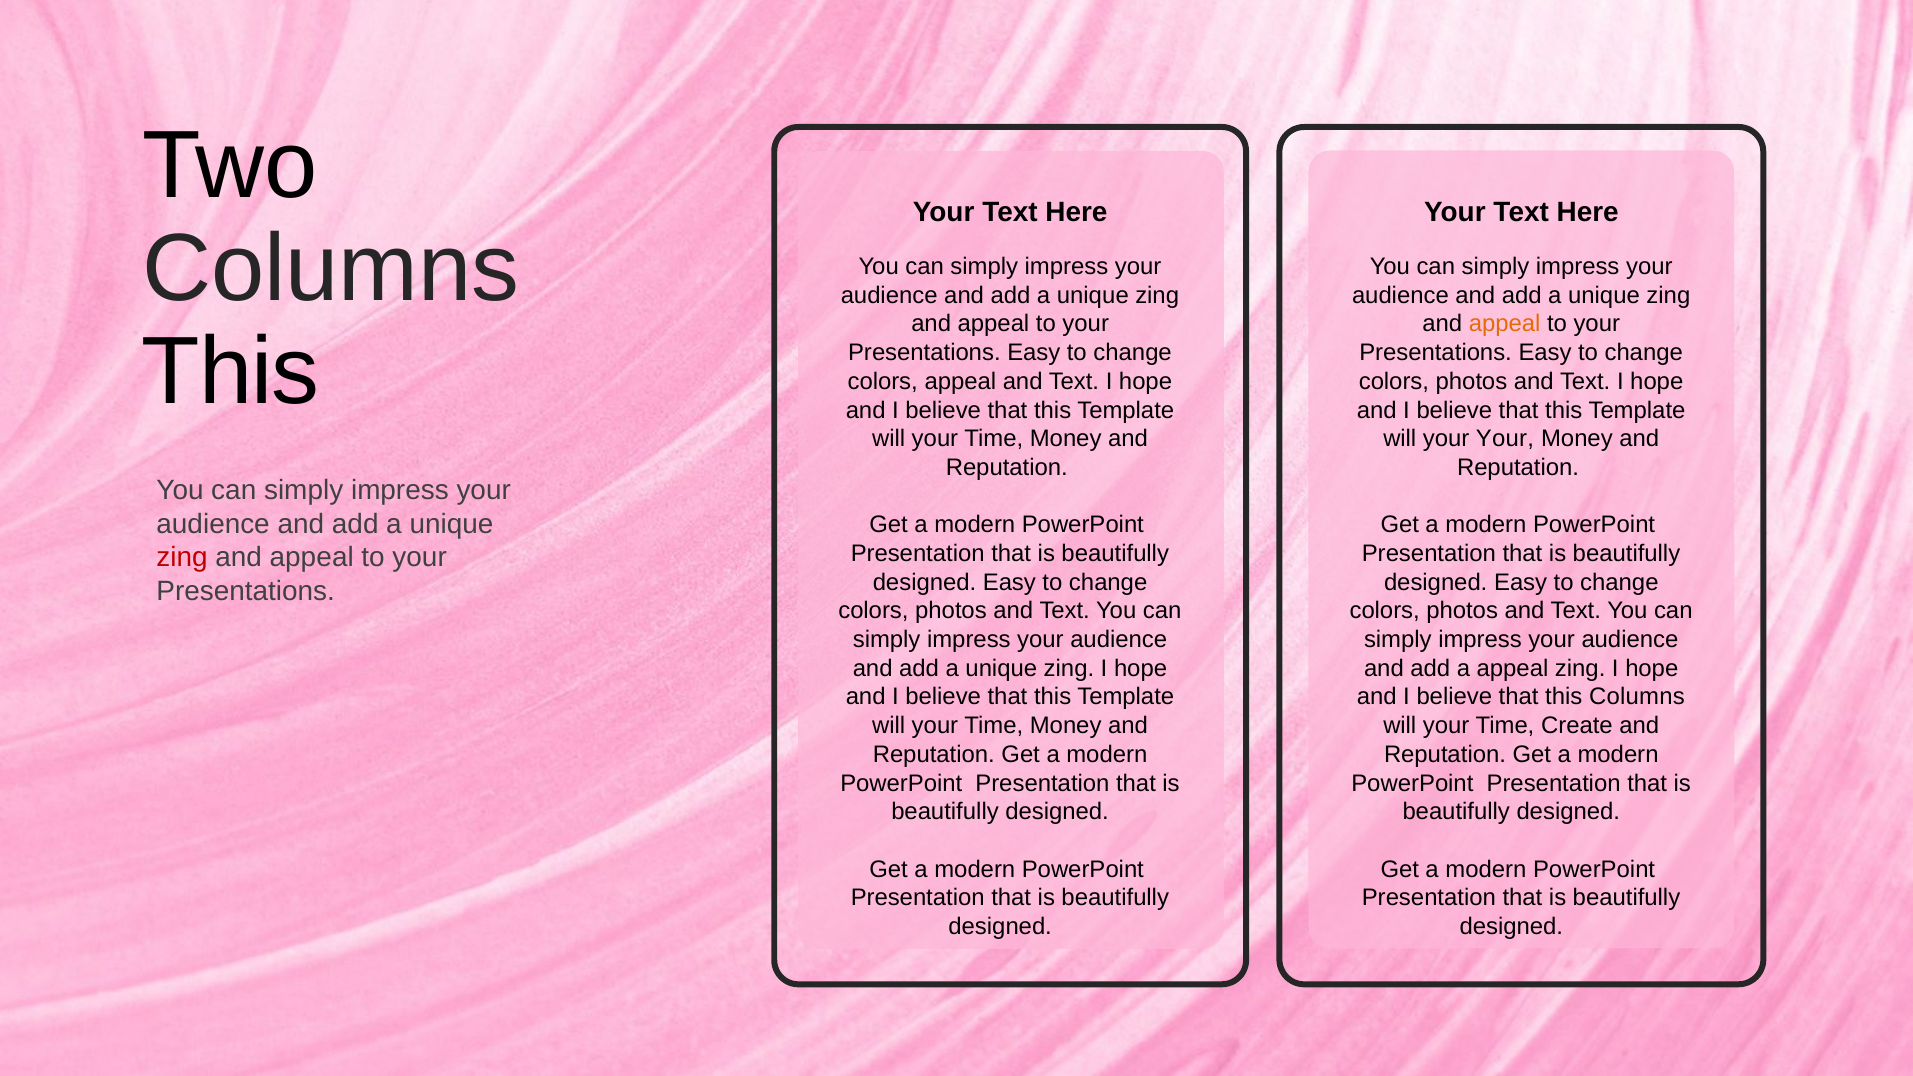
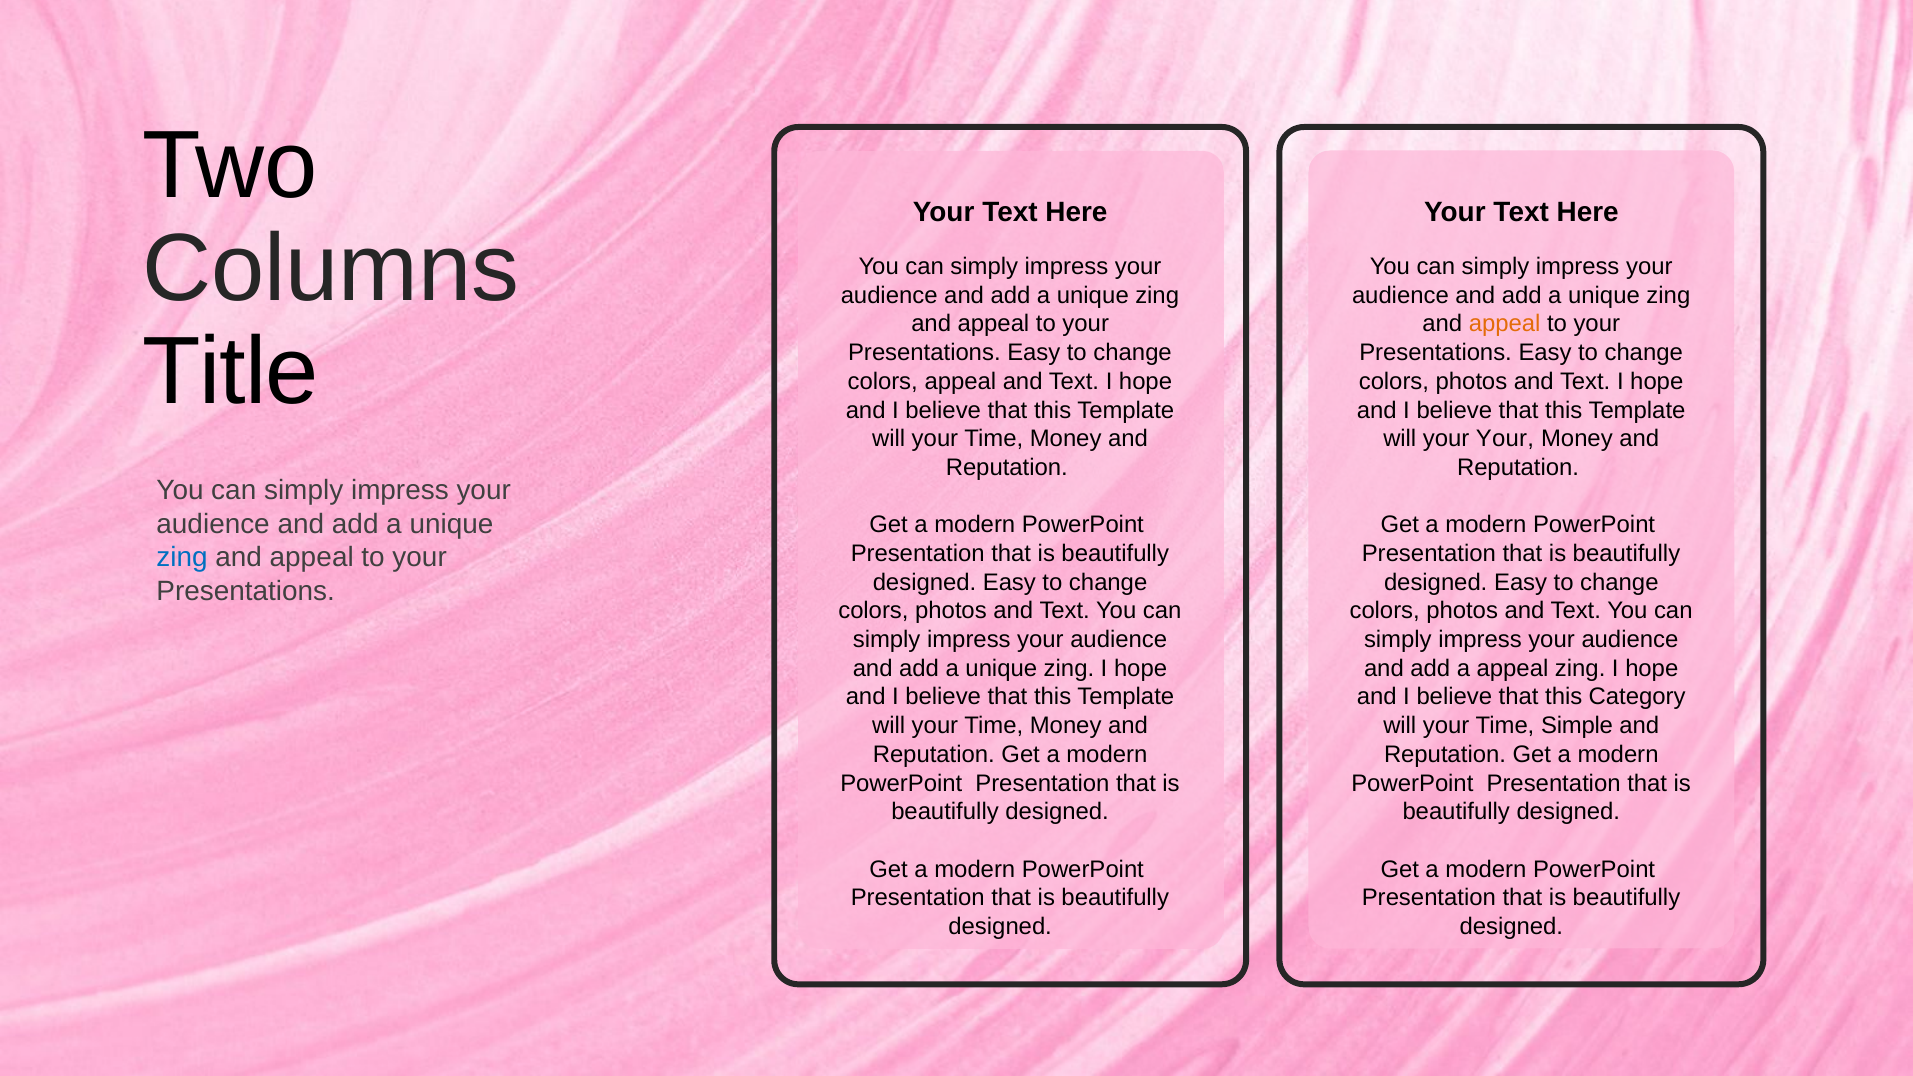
This at (231, 372): This -> Title
zing at (182, 557) colour: red -> blue
this Columns: Columns -> Category
Create: Create -> Simple
